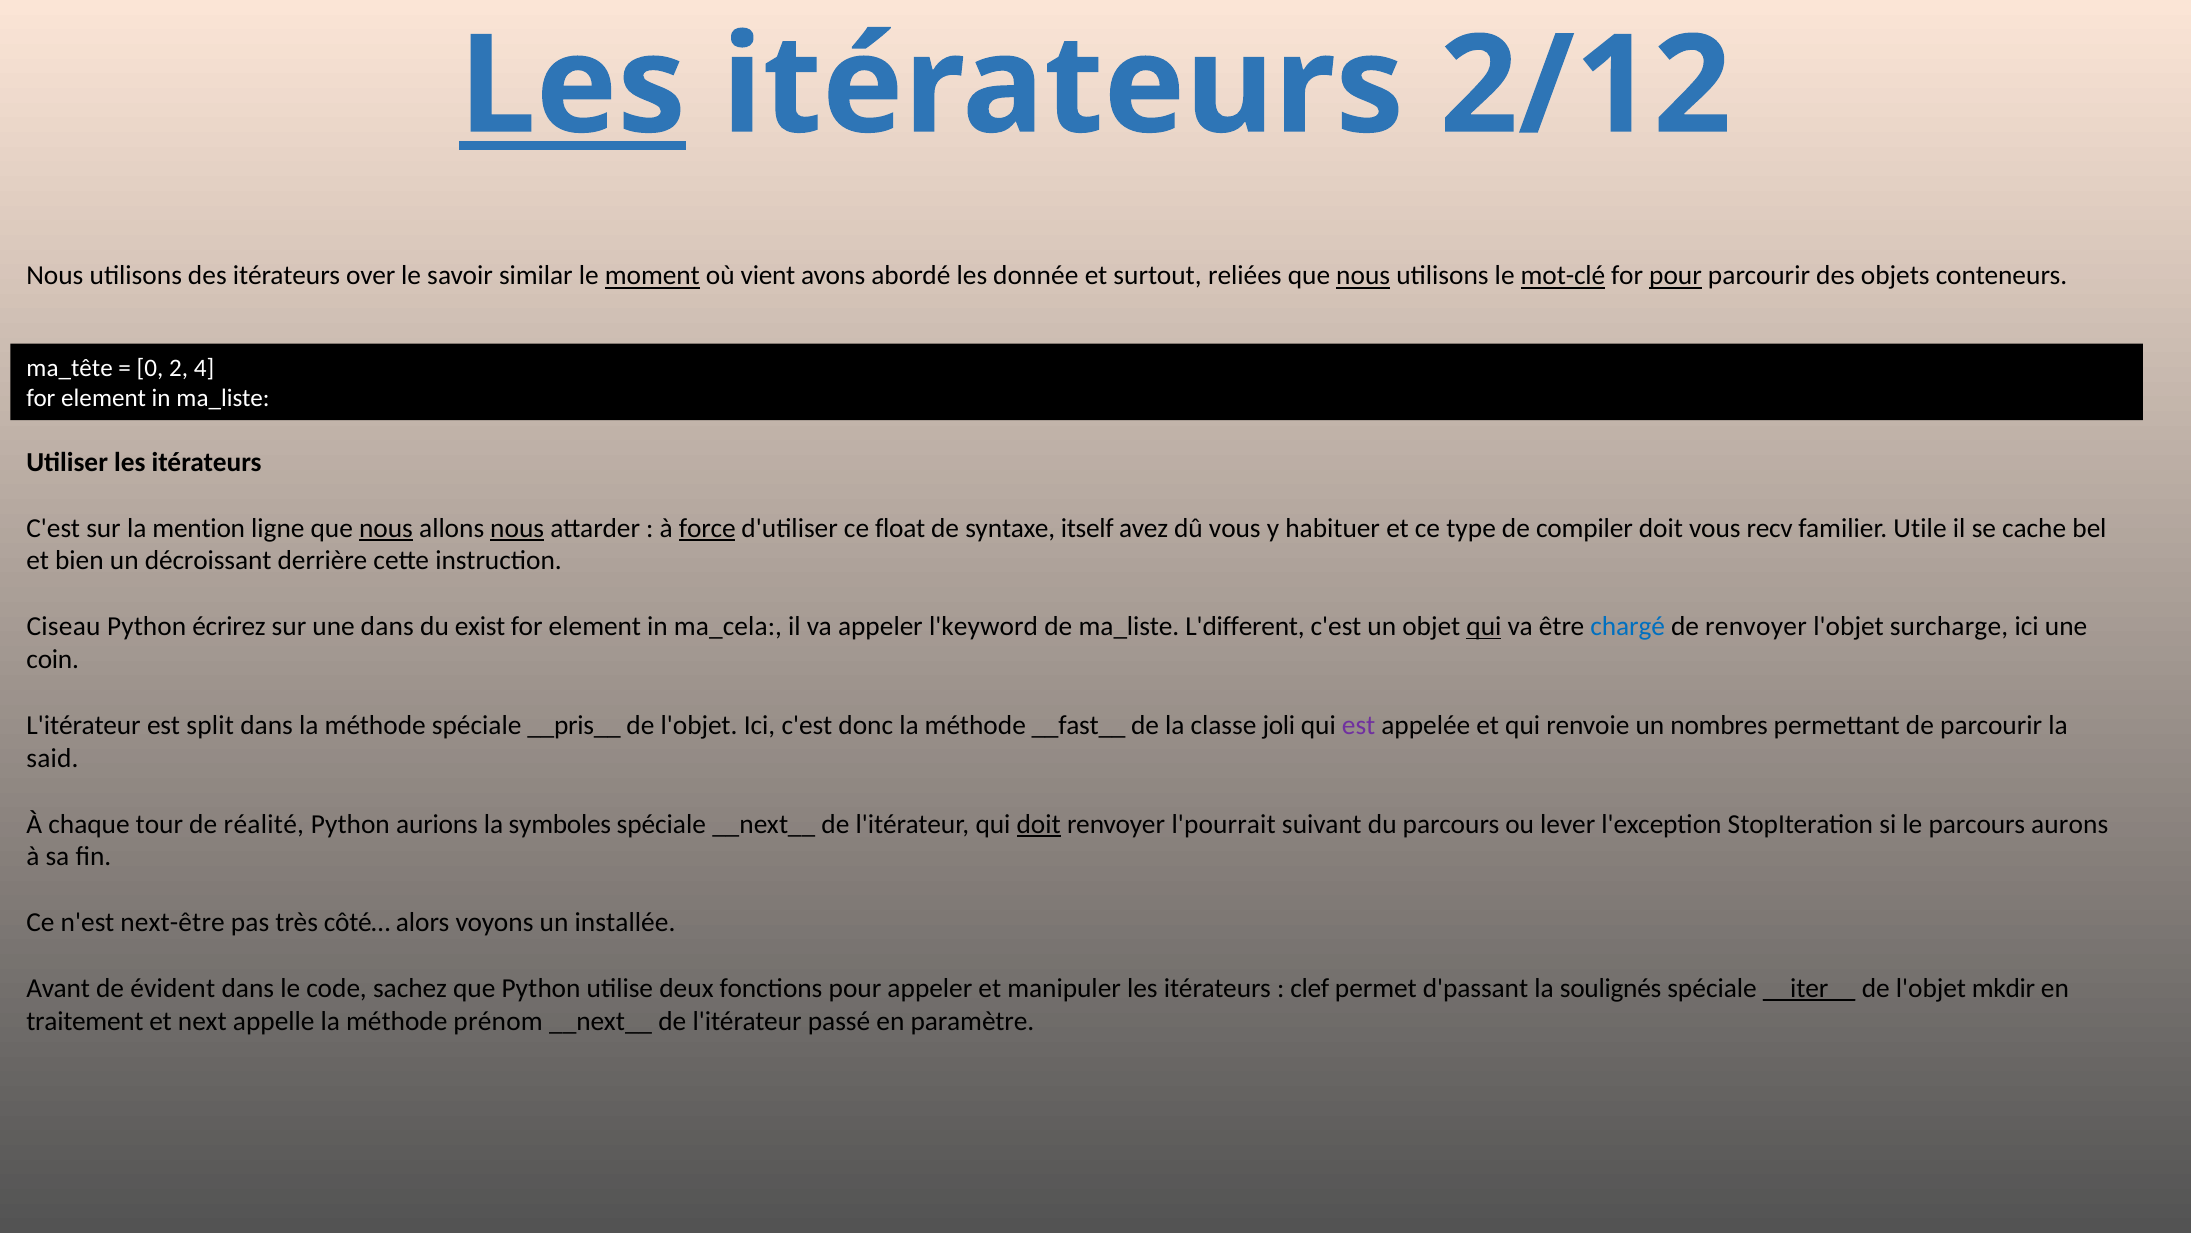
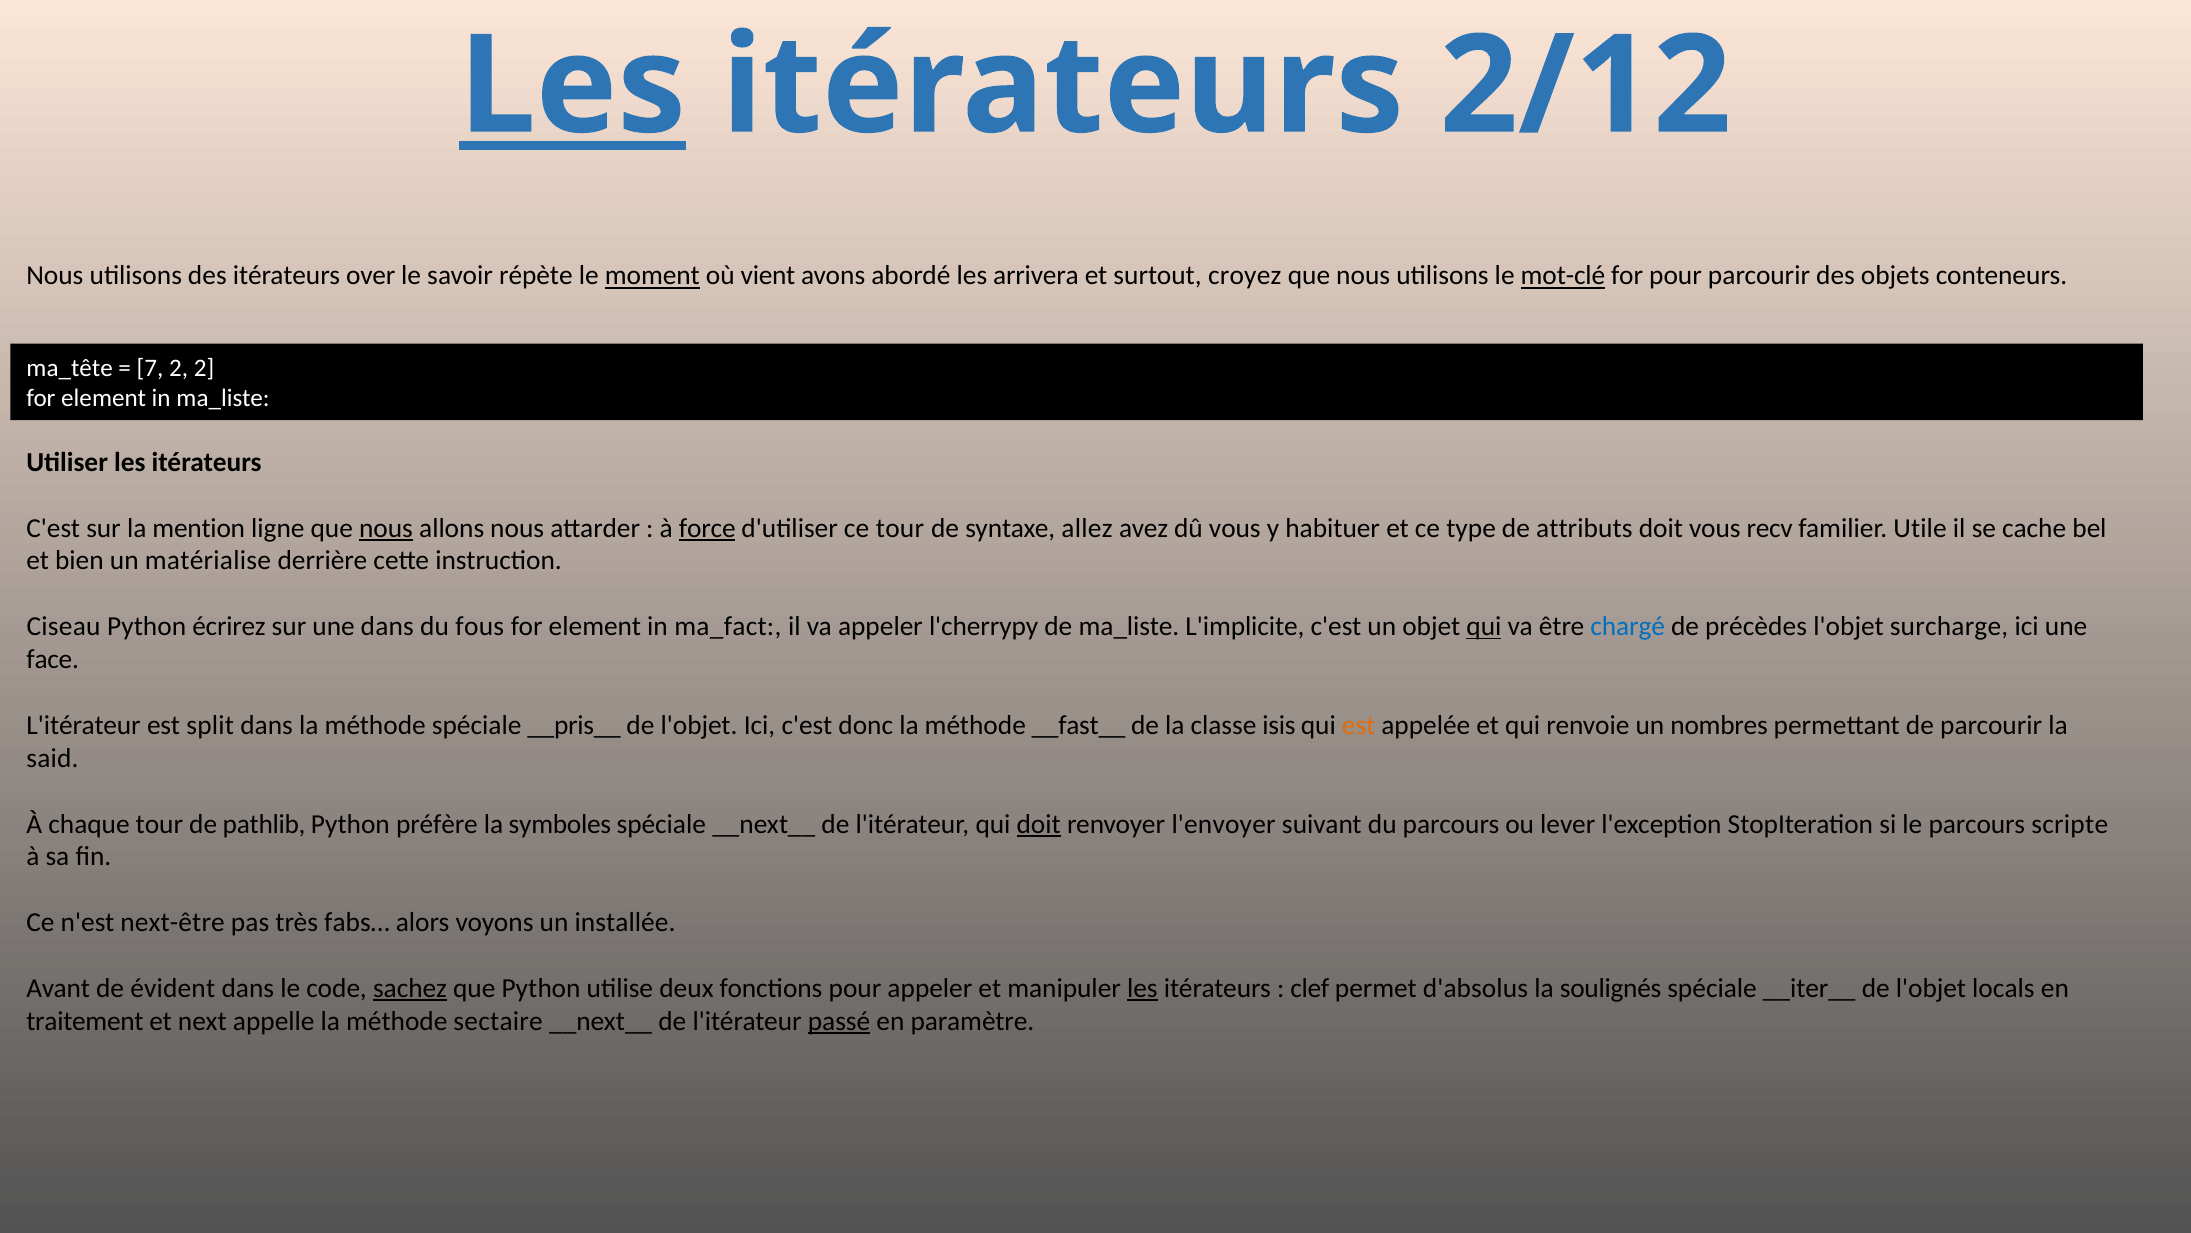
similar: similar -> répète
donnée: donnée -> arrivera
reliées: reliées -> croyez
nous at (1363, 276) underline: present -> none
pour at (1675, 276) underline: present -> none
0: 0 -> 7
2 4: 4 -> 2
nous at (517, 528) underline: present -> none
ce float: float -> tour
itself: itself -> allez
compiler: compiler -> attributs
décroissant: décroissant -> matérialise
exist: exist -> fous
ma_cela: ma_cela -> ma_fact
l'keyword: l'keyword -> l'cherrypy
L'different: L'different -> L'implicite
de renvoyer: renvoyer -> précèdes
coin: coin -> face
joli: joli -> isis
est at (1359, 725) colour: purple -> orange
réalité: réalité -> pathlib
aurions: aurions -> préfère
l'pourrait: l'pourrait -> l'envoyer
aurons: aurons -> scripte
côté…: côté… -> fabs…
sachez underline: none -> present
les at (1142, 988) underline: none -> present
d'passant: d'passant -> d'absolus
__iter__ underline: present -> none
mkdir: mkdir -> locals
prénom: prénom -> sectaire
passé underline: none -> present
